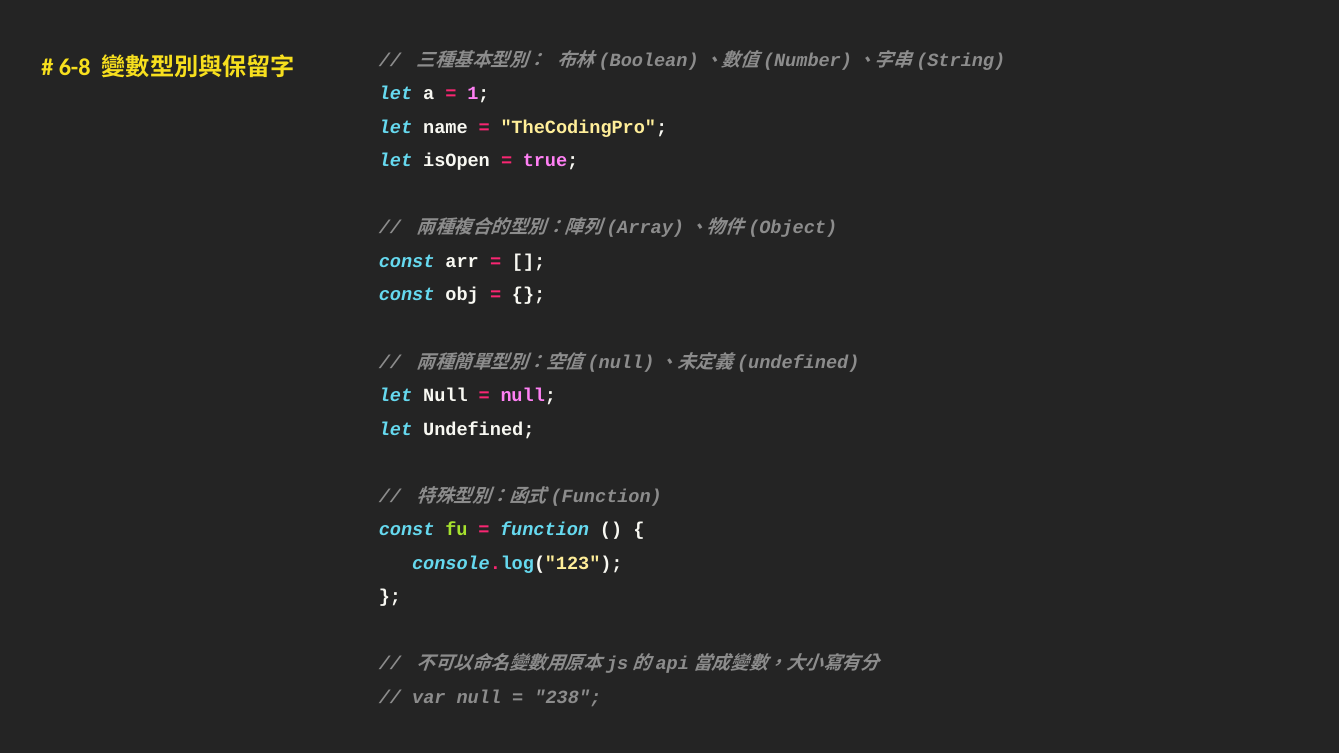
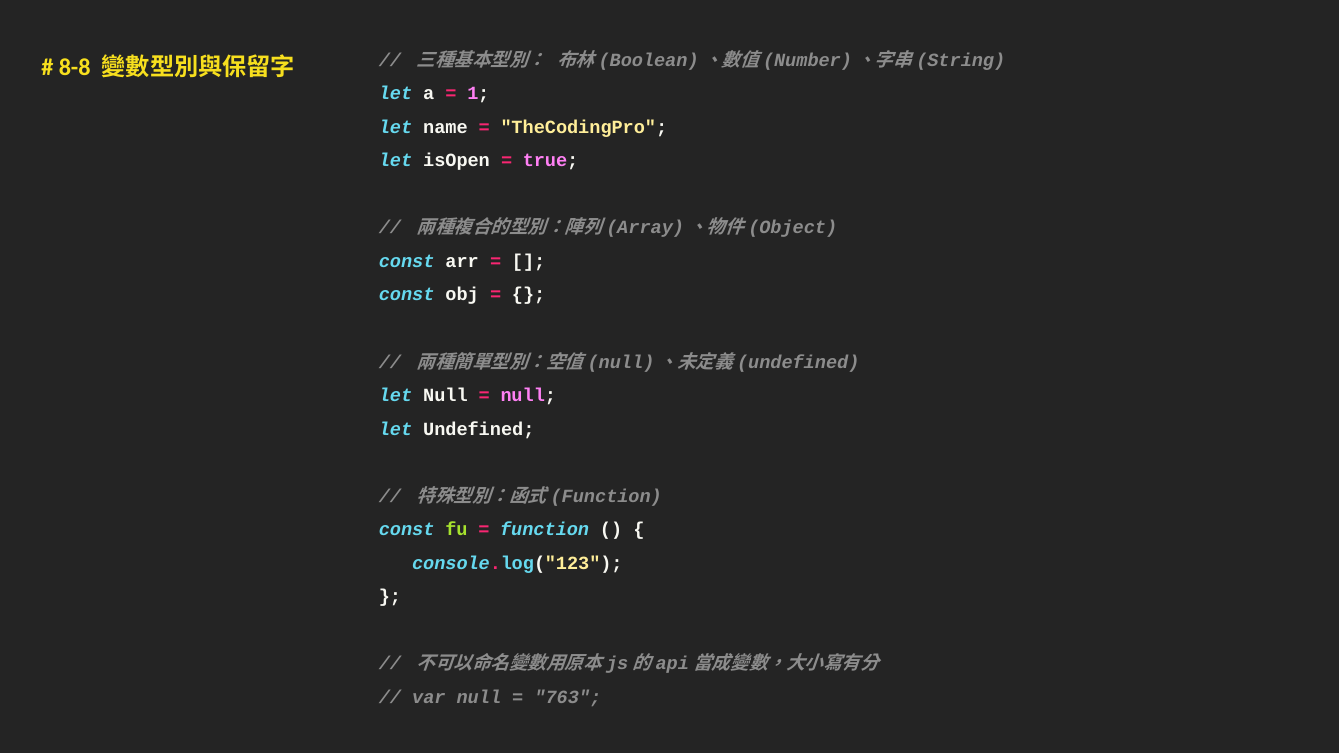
6-8: 6-8 -> 8-8
238: 238 -> 763
